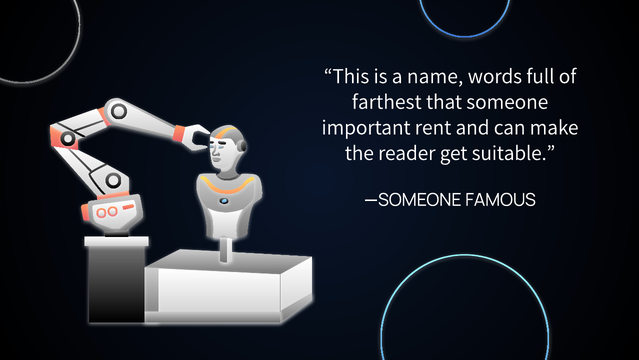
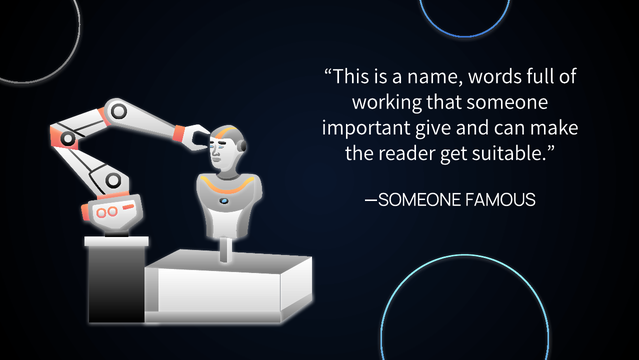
farthest: farthest -> working
rent: rent -> give
